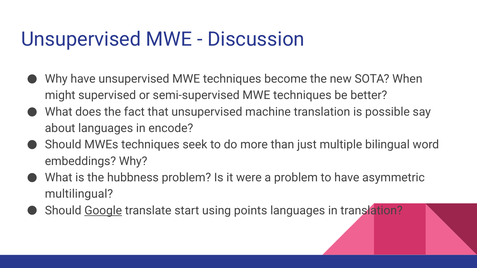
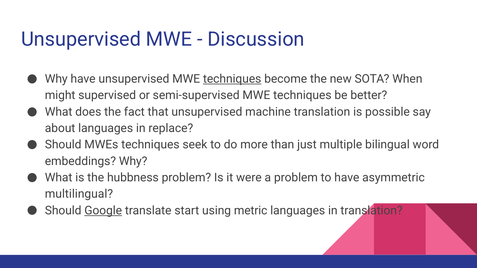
techniques at (232, 79) underline: none -> present
encode: encode -> replace
points: points -> metric
